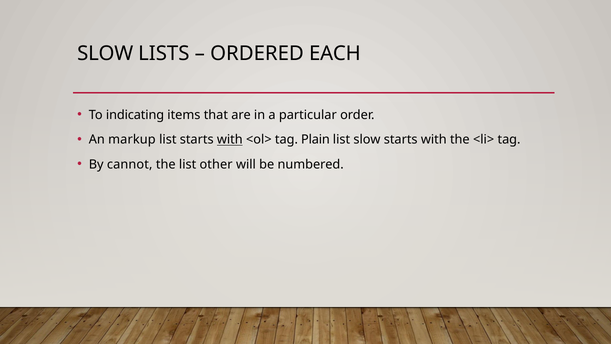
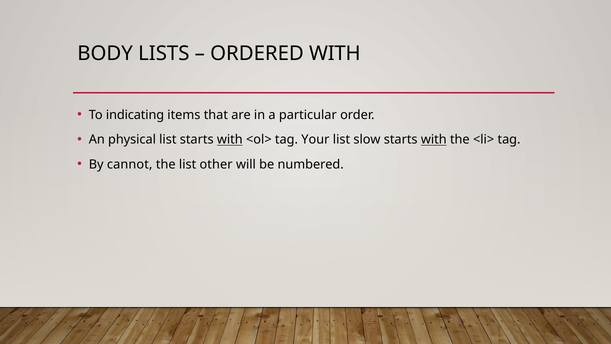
SLOW at (105, 53): SLOW -> BODY
ORDERED EACH: EACH -> WITH
markup: markup -> physical
Plain: Plain -> Your
with at (434, 140) underline: none -> present
